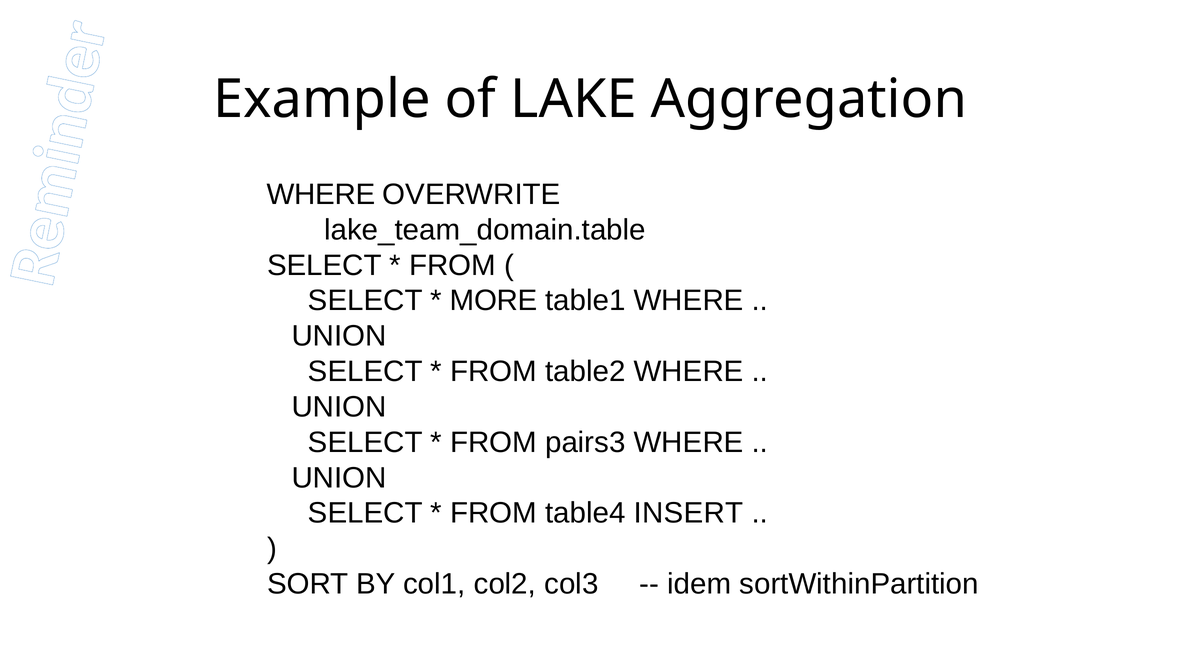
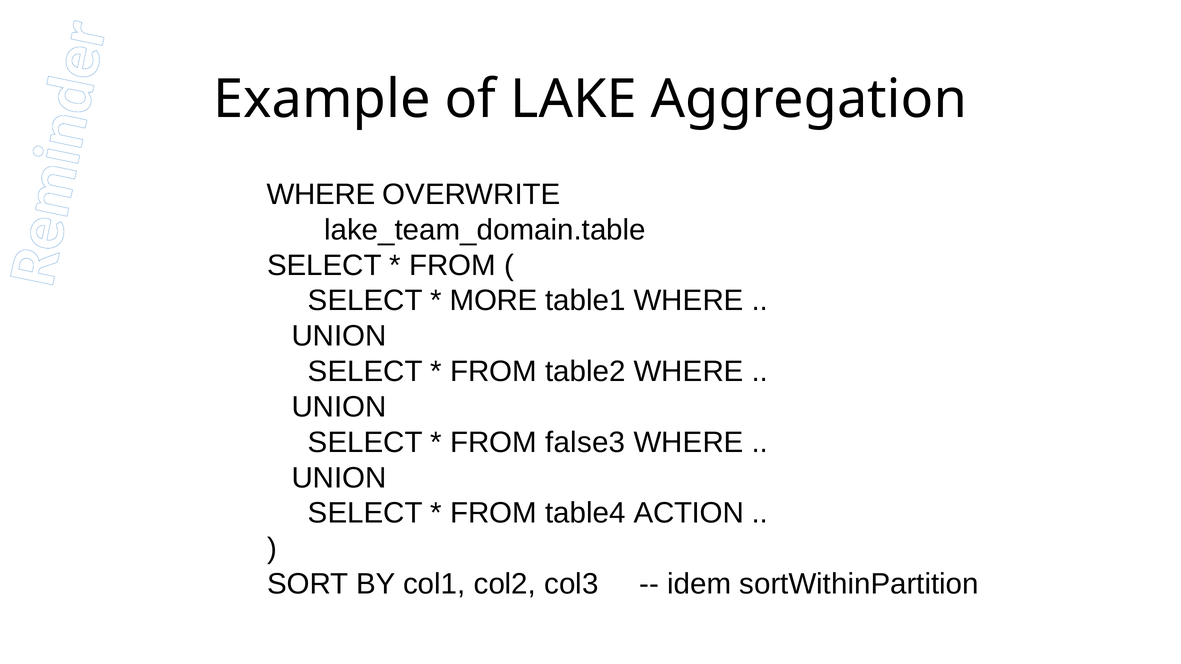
pairs3: pairs3 -> false3
INSERT: INSERT -> ACTION
